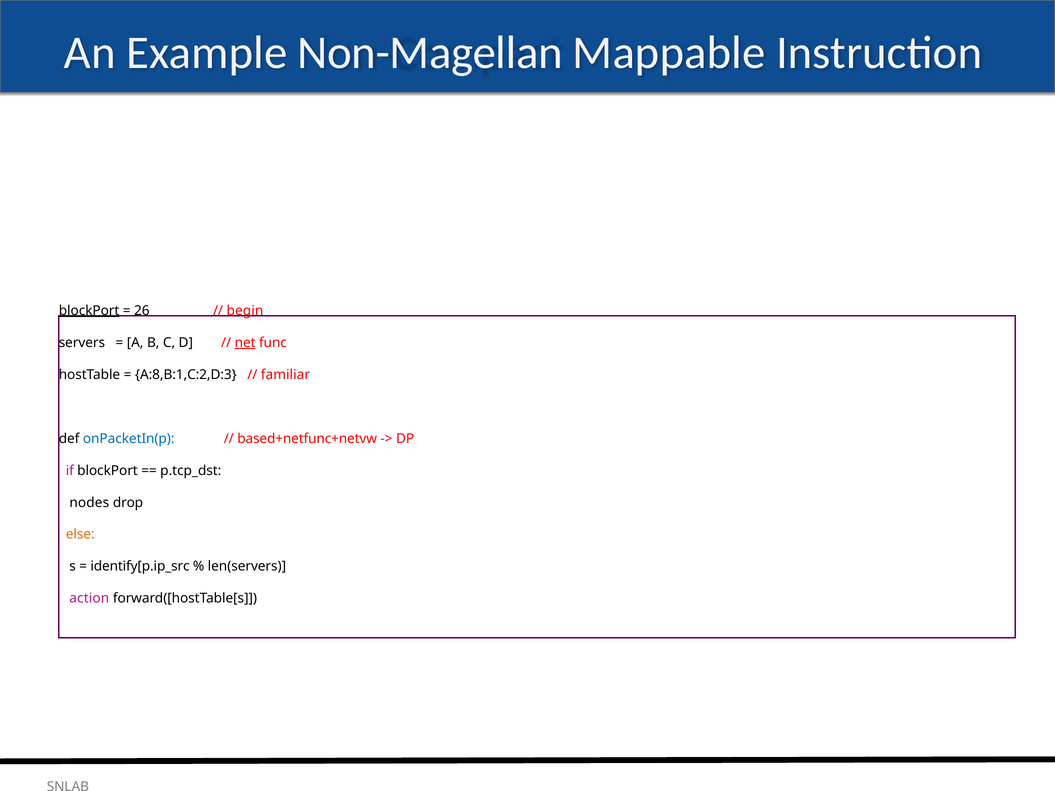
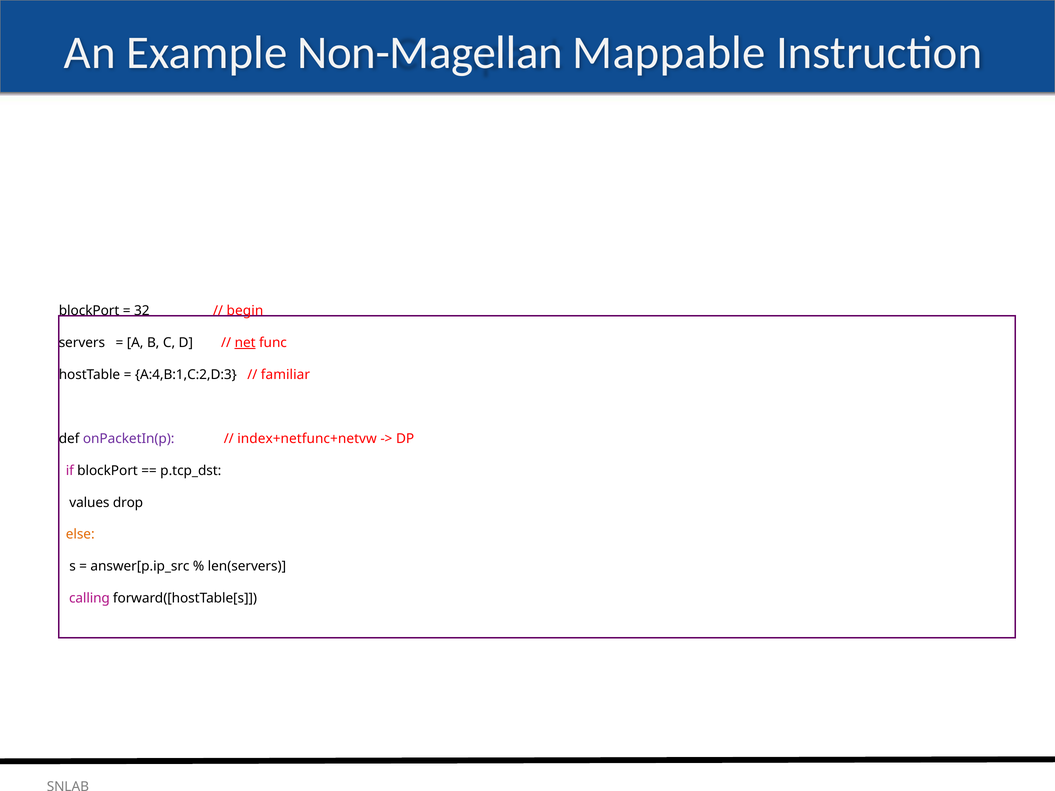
blockPort at (89, 311) underline: present -> none
26: 26 -> 32
A:8,B:1,C:2,D:3: A:8,B:1,C:2,D:3 -> A:4,B:1,C:2,D:3
onPacketIn(p colour: blue -> purple
based+netfunc+netvw: based+netfunc+netvw -> index+netfunc+netvw
nodes: nodes -> values
identify[p.ip_src: identify[p.ip_src -> answer[p.ip_src
action: action -> calling
